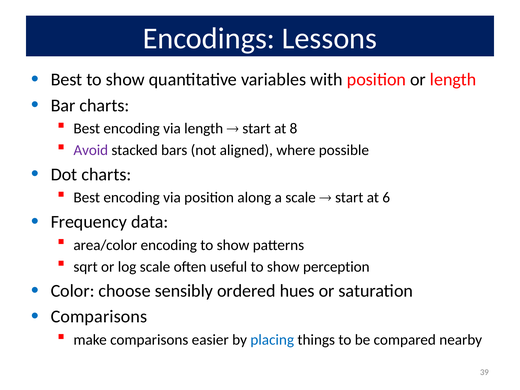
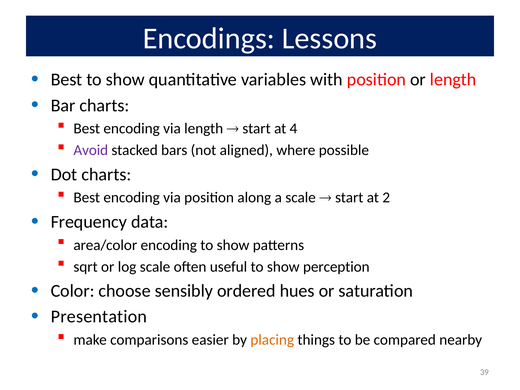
8: 8 -> 4
6: 6 -> 2
Comparisons at (99, 317): Comparisons -> Presentation
placing colour: blue -> orange
